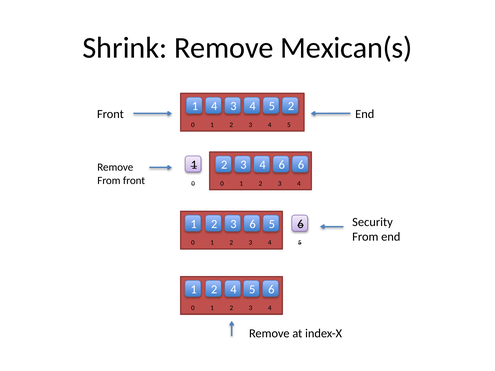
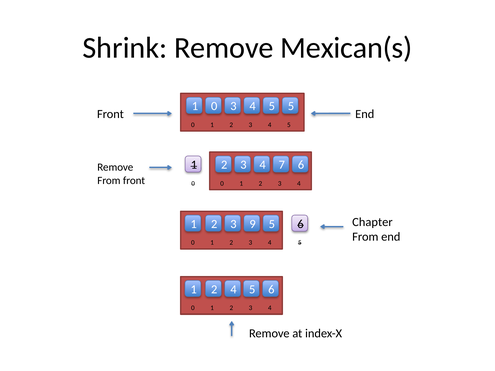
1 4: 4 -> 0
5 2: 2 -> 5
4 6: 6 -> 7
3 6: 6 -> 9
Security: Security -> Chapter
